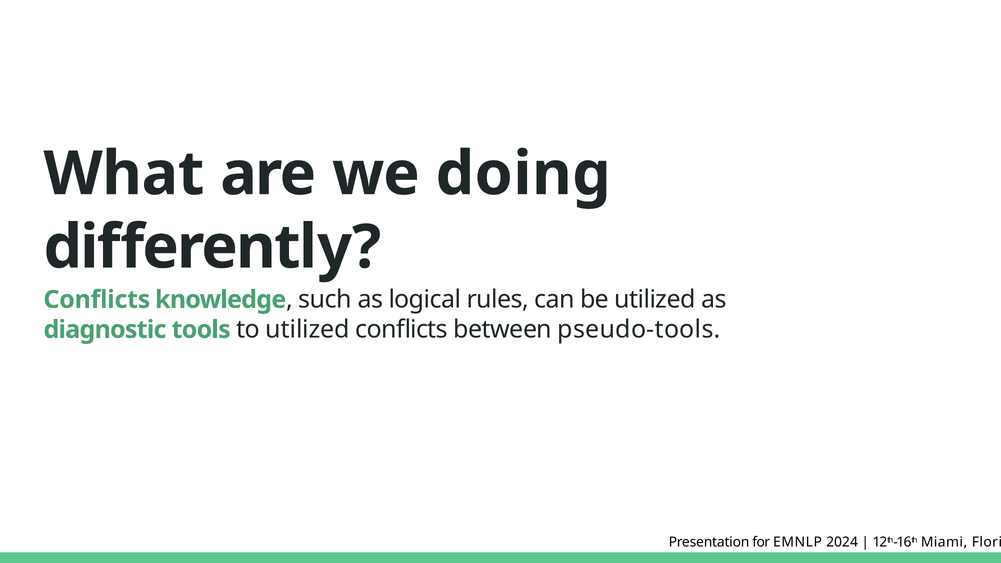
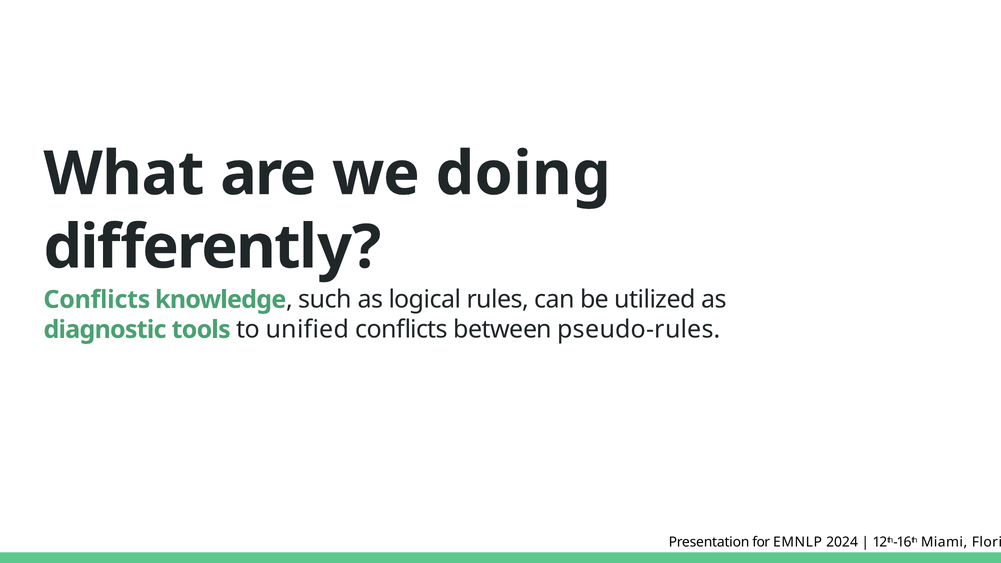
to utilized: utilized -> unified
pseudo-tools: pseudo-tools -> pseudo-rules
